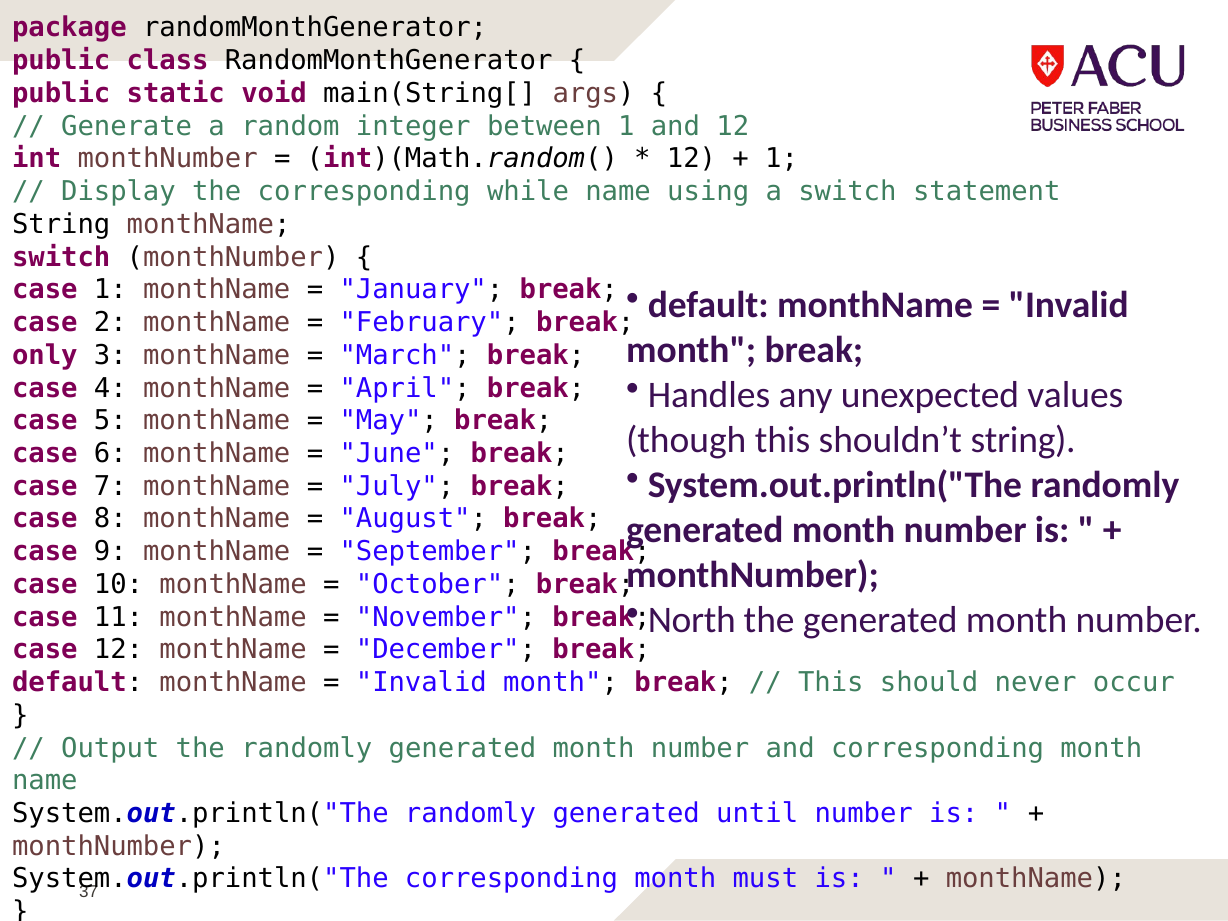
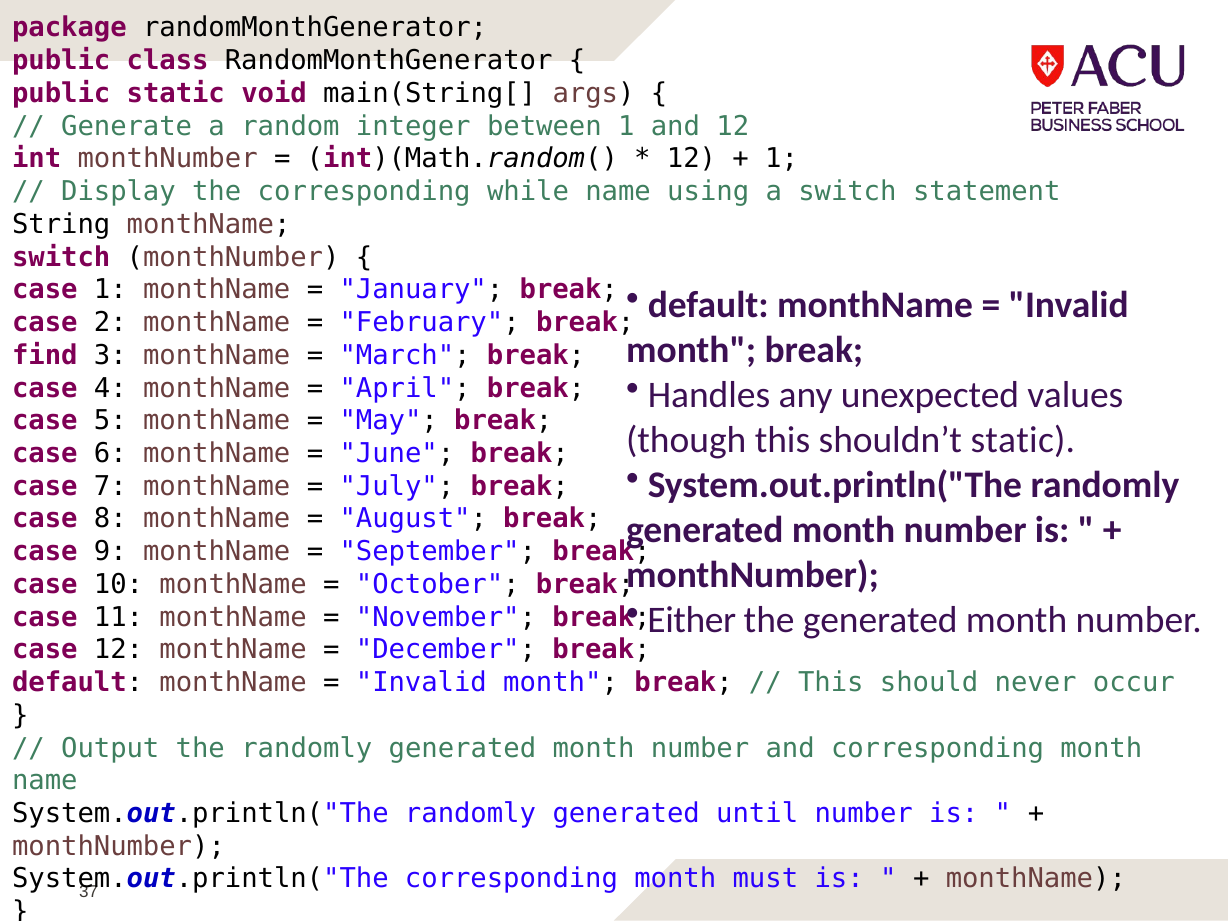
only: only -> find
shouldn’t string: string -> static
North: North -> Either
